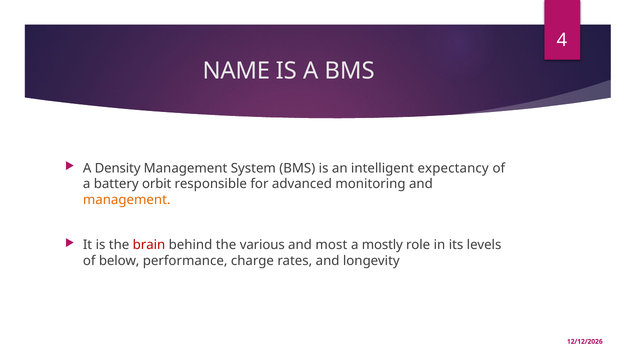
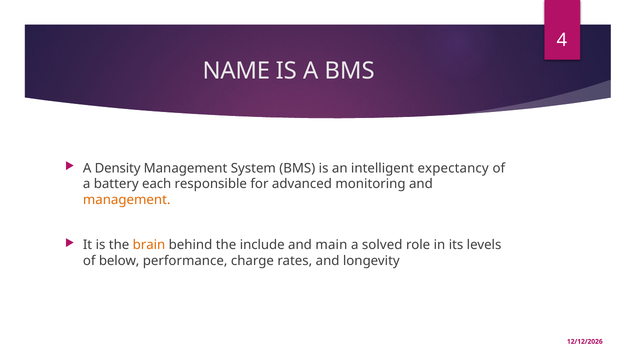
orbit: orbit -> each
brain colour: red -> orange
various: various -> include
most: most -> main
mostly: mostly -> solved
